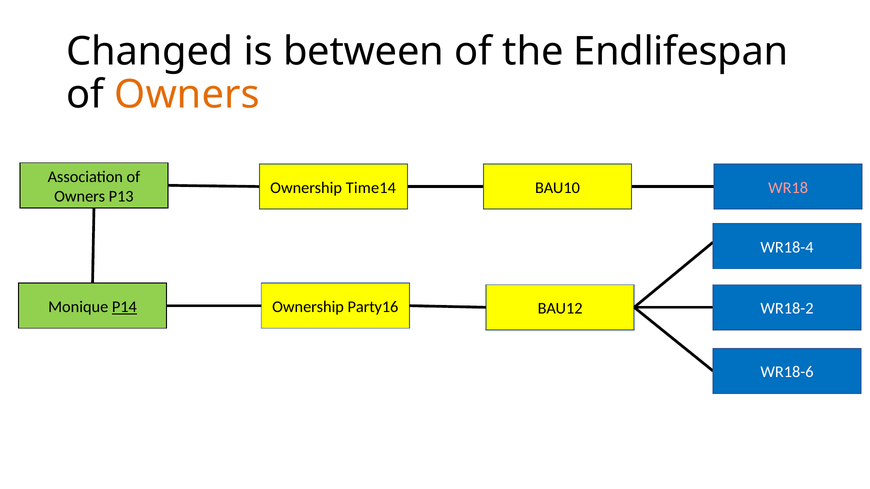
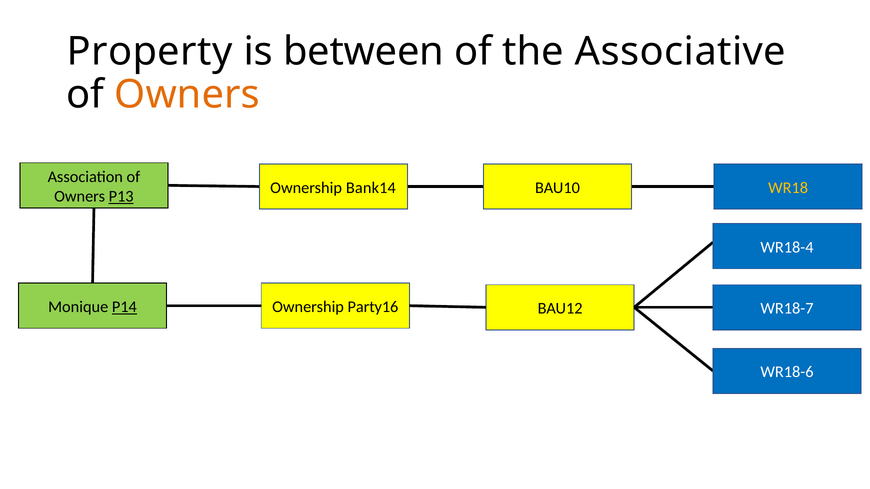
Changed: Changed -> Property
Endlifespan: Endlifespan -> Associative
Time14: Time14 -> Bank14
WR18 colour: pink -> yellow
P13 underline: none -> present
WR18-2: WR18-2 -> WR18-7
